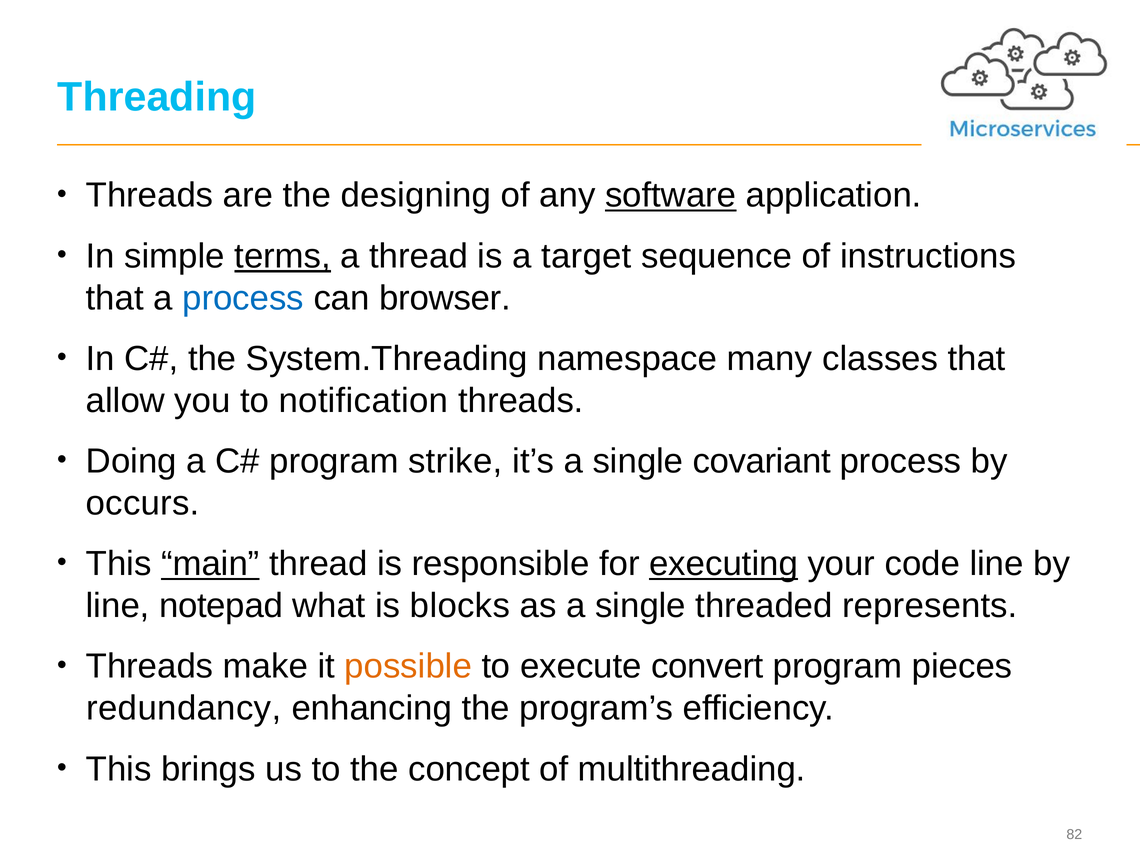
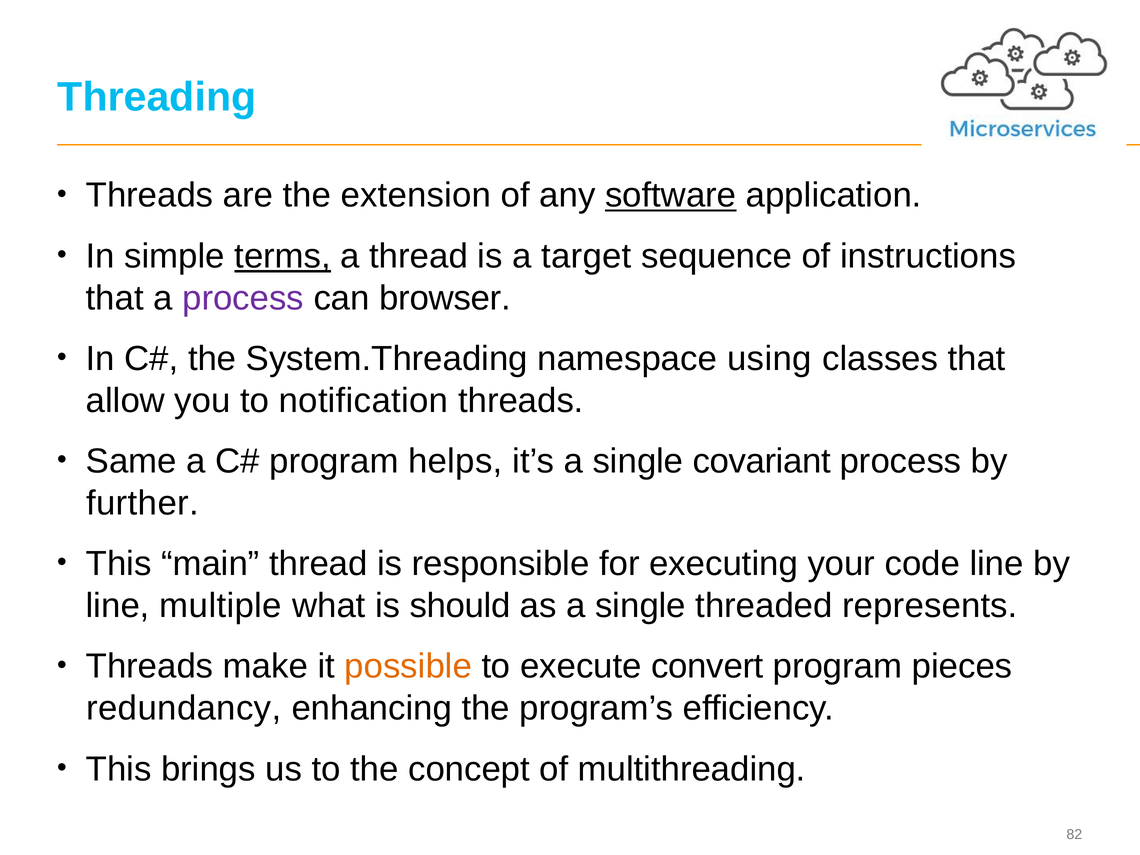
designing: designing -> extension
process at (243, 298) colour: blue -> purple
many: many -> using
Doing: Doing -> Same
strike: strike -> helps
occurs: occurs -> further
main underline: present -> none
executing underline: present -> none
notepad: notepad -> multiple
blocks: blocks -> should
